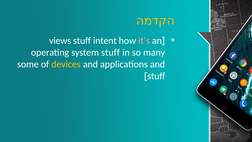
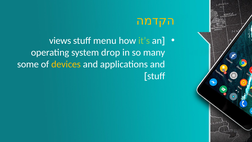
intent: intent -> menu
it’s colour: pink -> light green
system stuff: stuff -> drop
